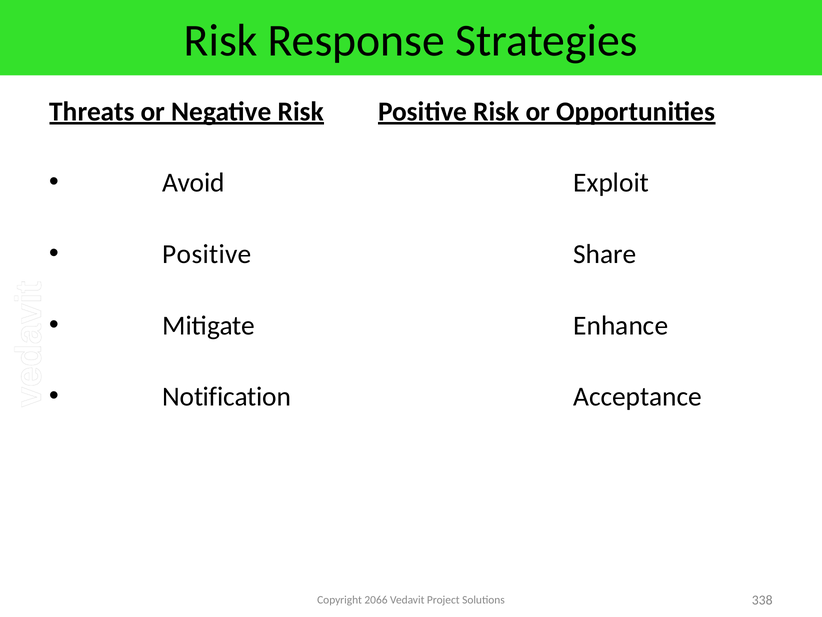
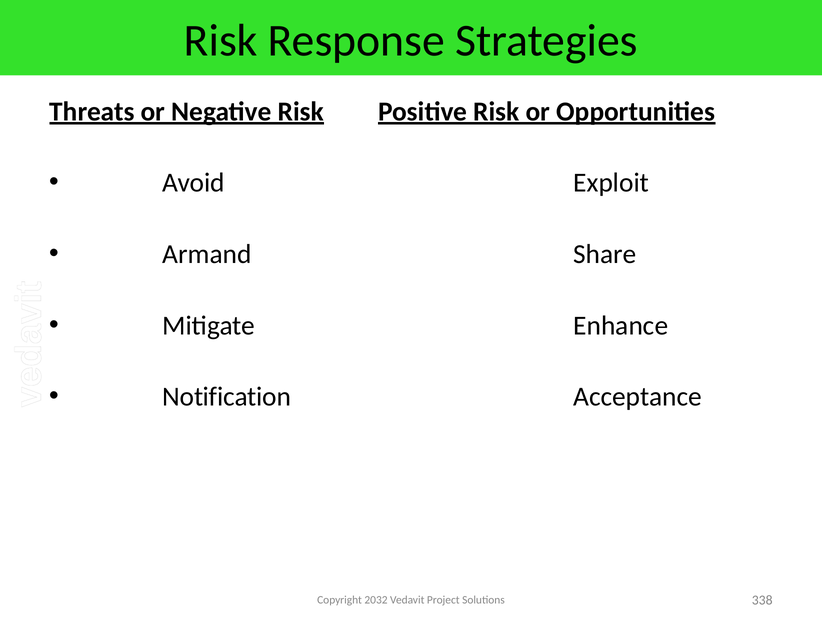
Positive at (207, 254): Positive -> Armand
2066: 2066 -> 2032
